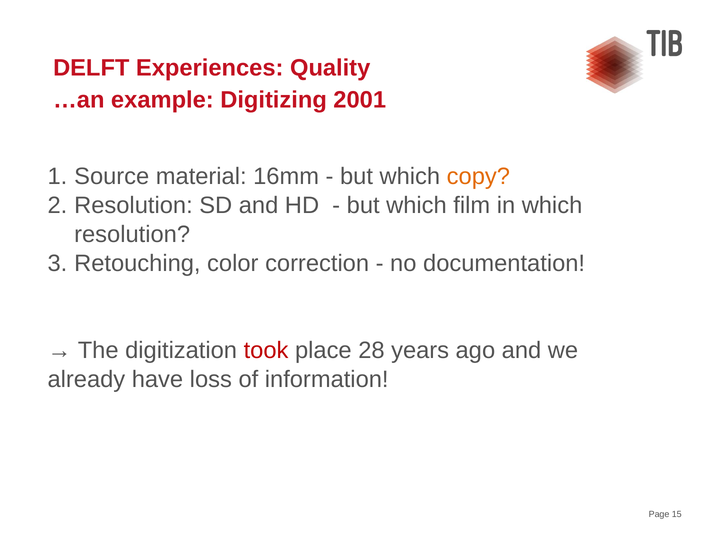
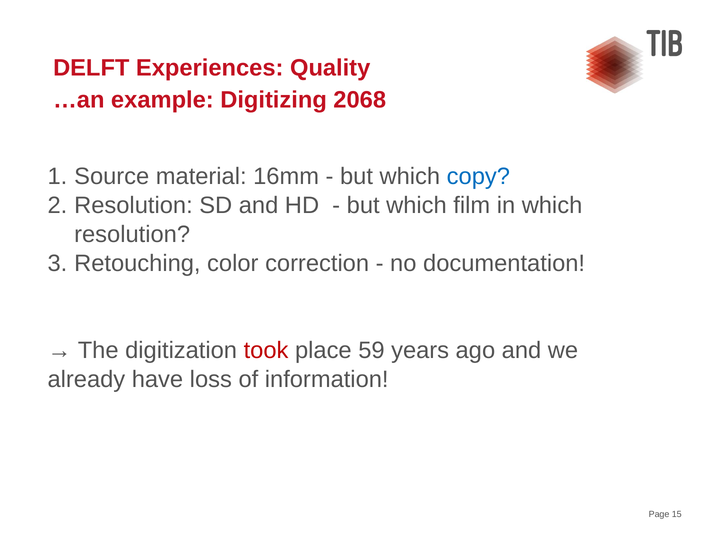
2001: 2001 -> 2068
copy colour: orange -> blue
28: 28 -> 59
